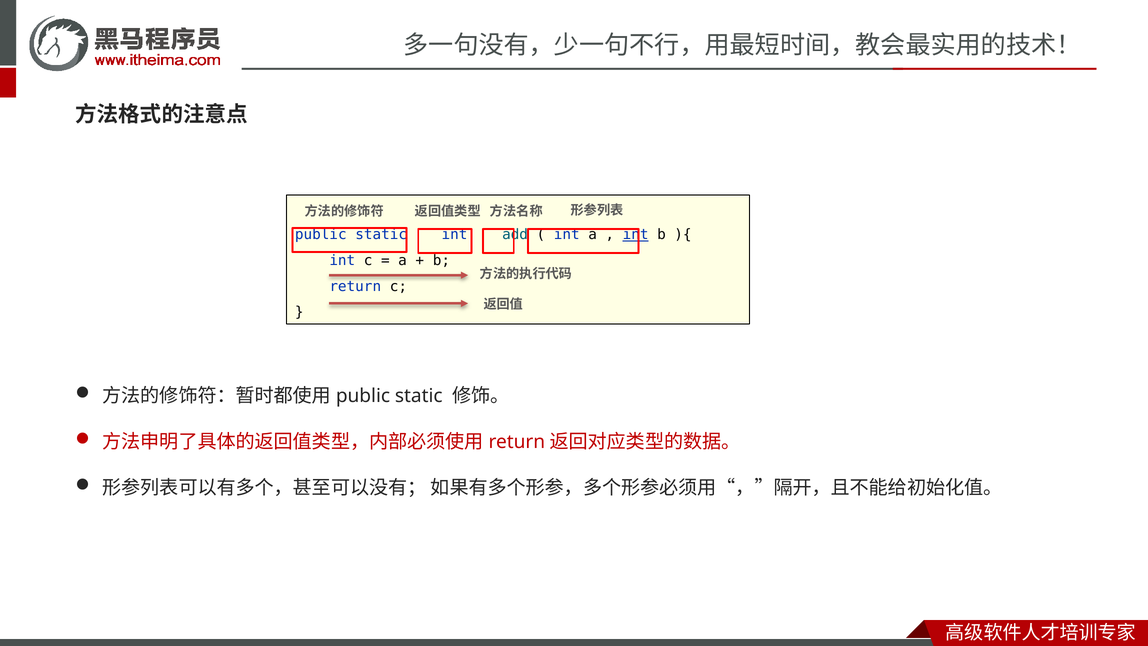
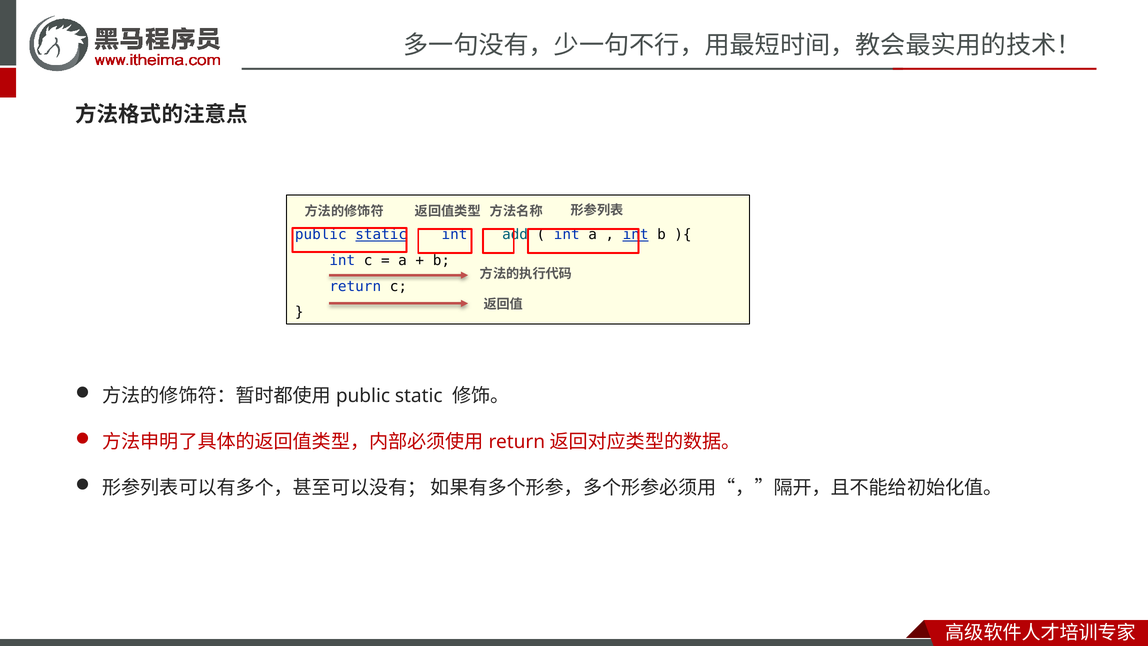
static at (381, 235) underline: none -> present
